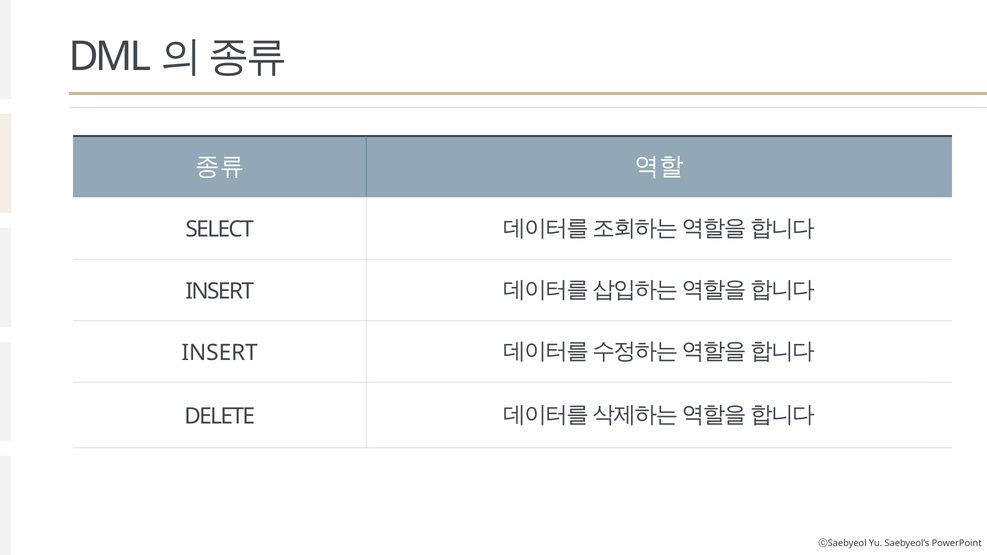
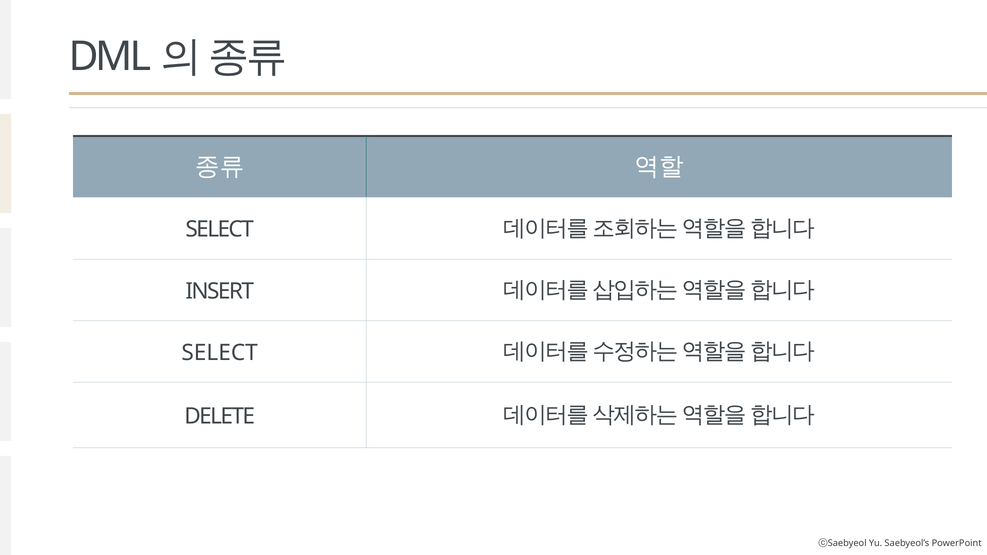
INSERT at (220, 353): INSERT -> SELECT
